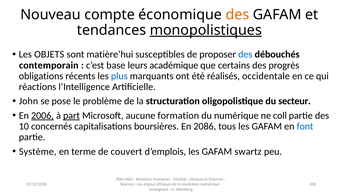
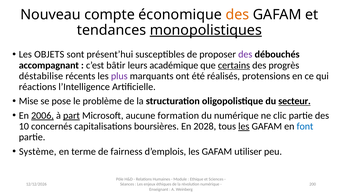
matière’hui: matière’hui -> présent’hui
des at (245, 54) colour: blue -> purple
contemporain: contemporain -> accompagnant
base: base -> bâtir
certains underline: none -> present
obligations: obligations -> déstabilise
plus colour: blue -> purple
occidentale: occidentale -> protensions
John: John -> Mise
secteur underline: none -> present
coll: coll -> clic
2086: 2086 -> 2028
les at (244, 126) underline: none -> present
couvert: couvert -> fairness
swartz: swartz -> utiliser
